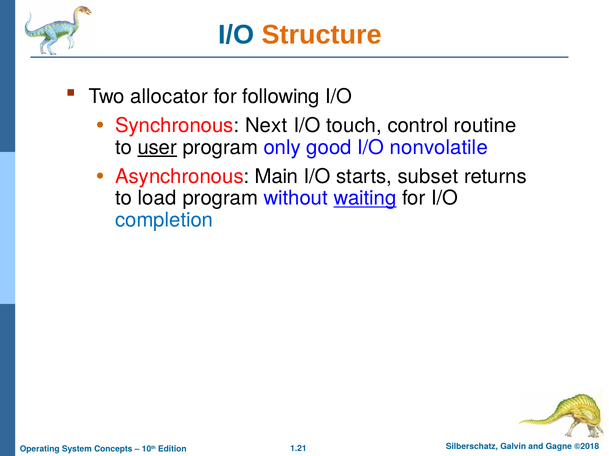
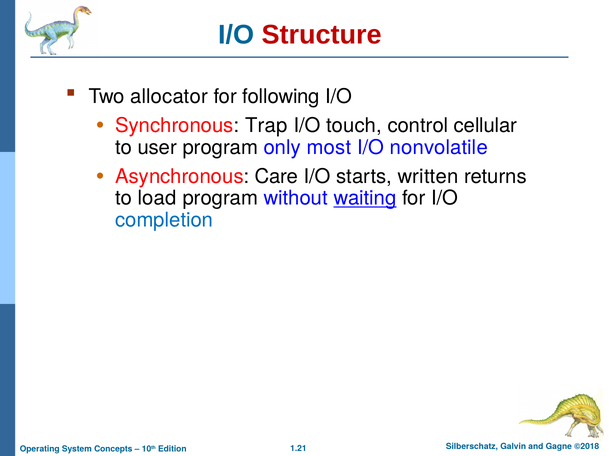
Structure colour: orange -> red
Next: Next -> Trap
routine: routine -> cellular
user underline: present -> none
good: good -> most
Main: Main -> Care
subset: subset -> written
